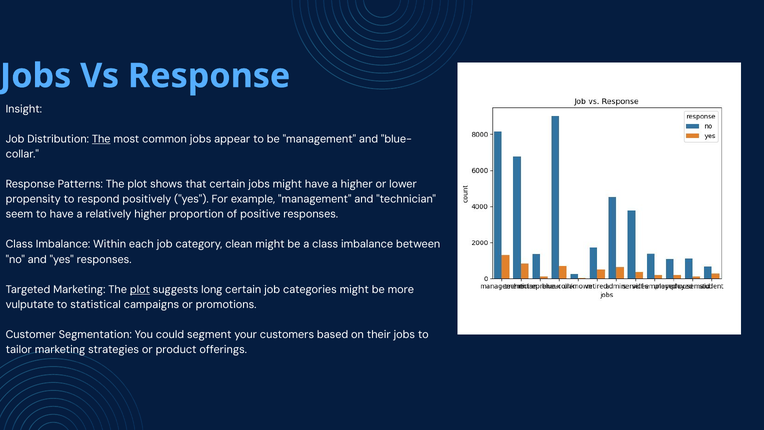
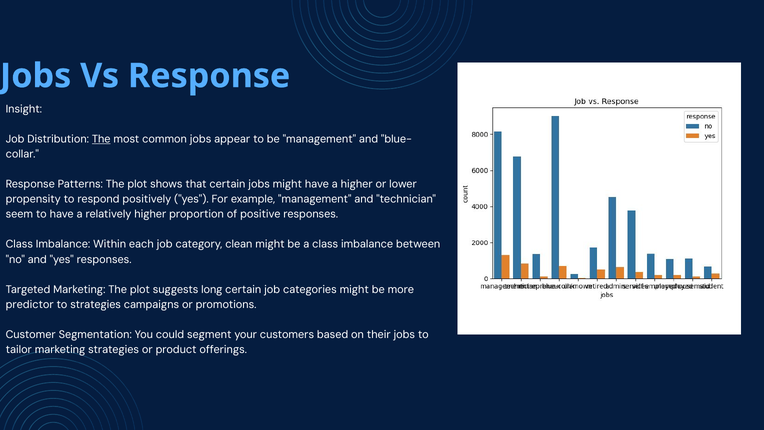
plot at (140, 289) underline: present -> none
vulputate: vulputate -> predictor
to statistical: statistical -> strategies
